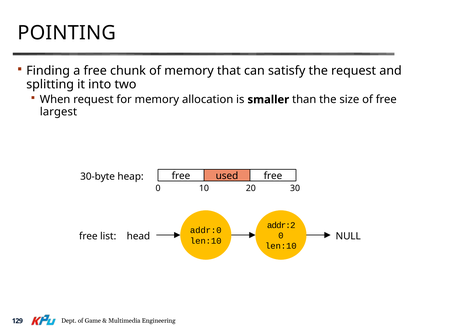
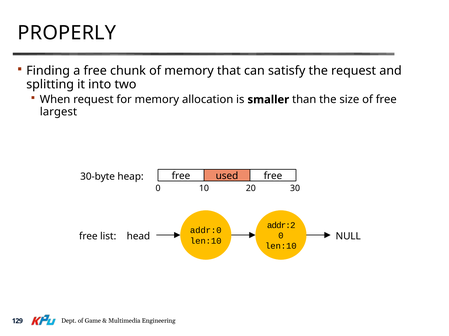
POINTING: POINTING -> PROPERLY
